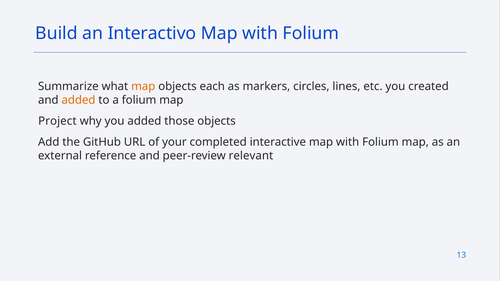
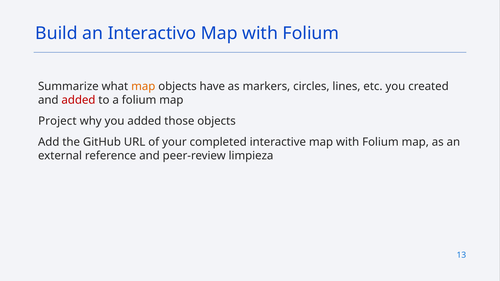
each: each -> have
added at (78, 100) colour: orange -> red
relevant: relevant -> limpieza
